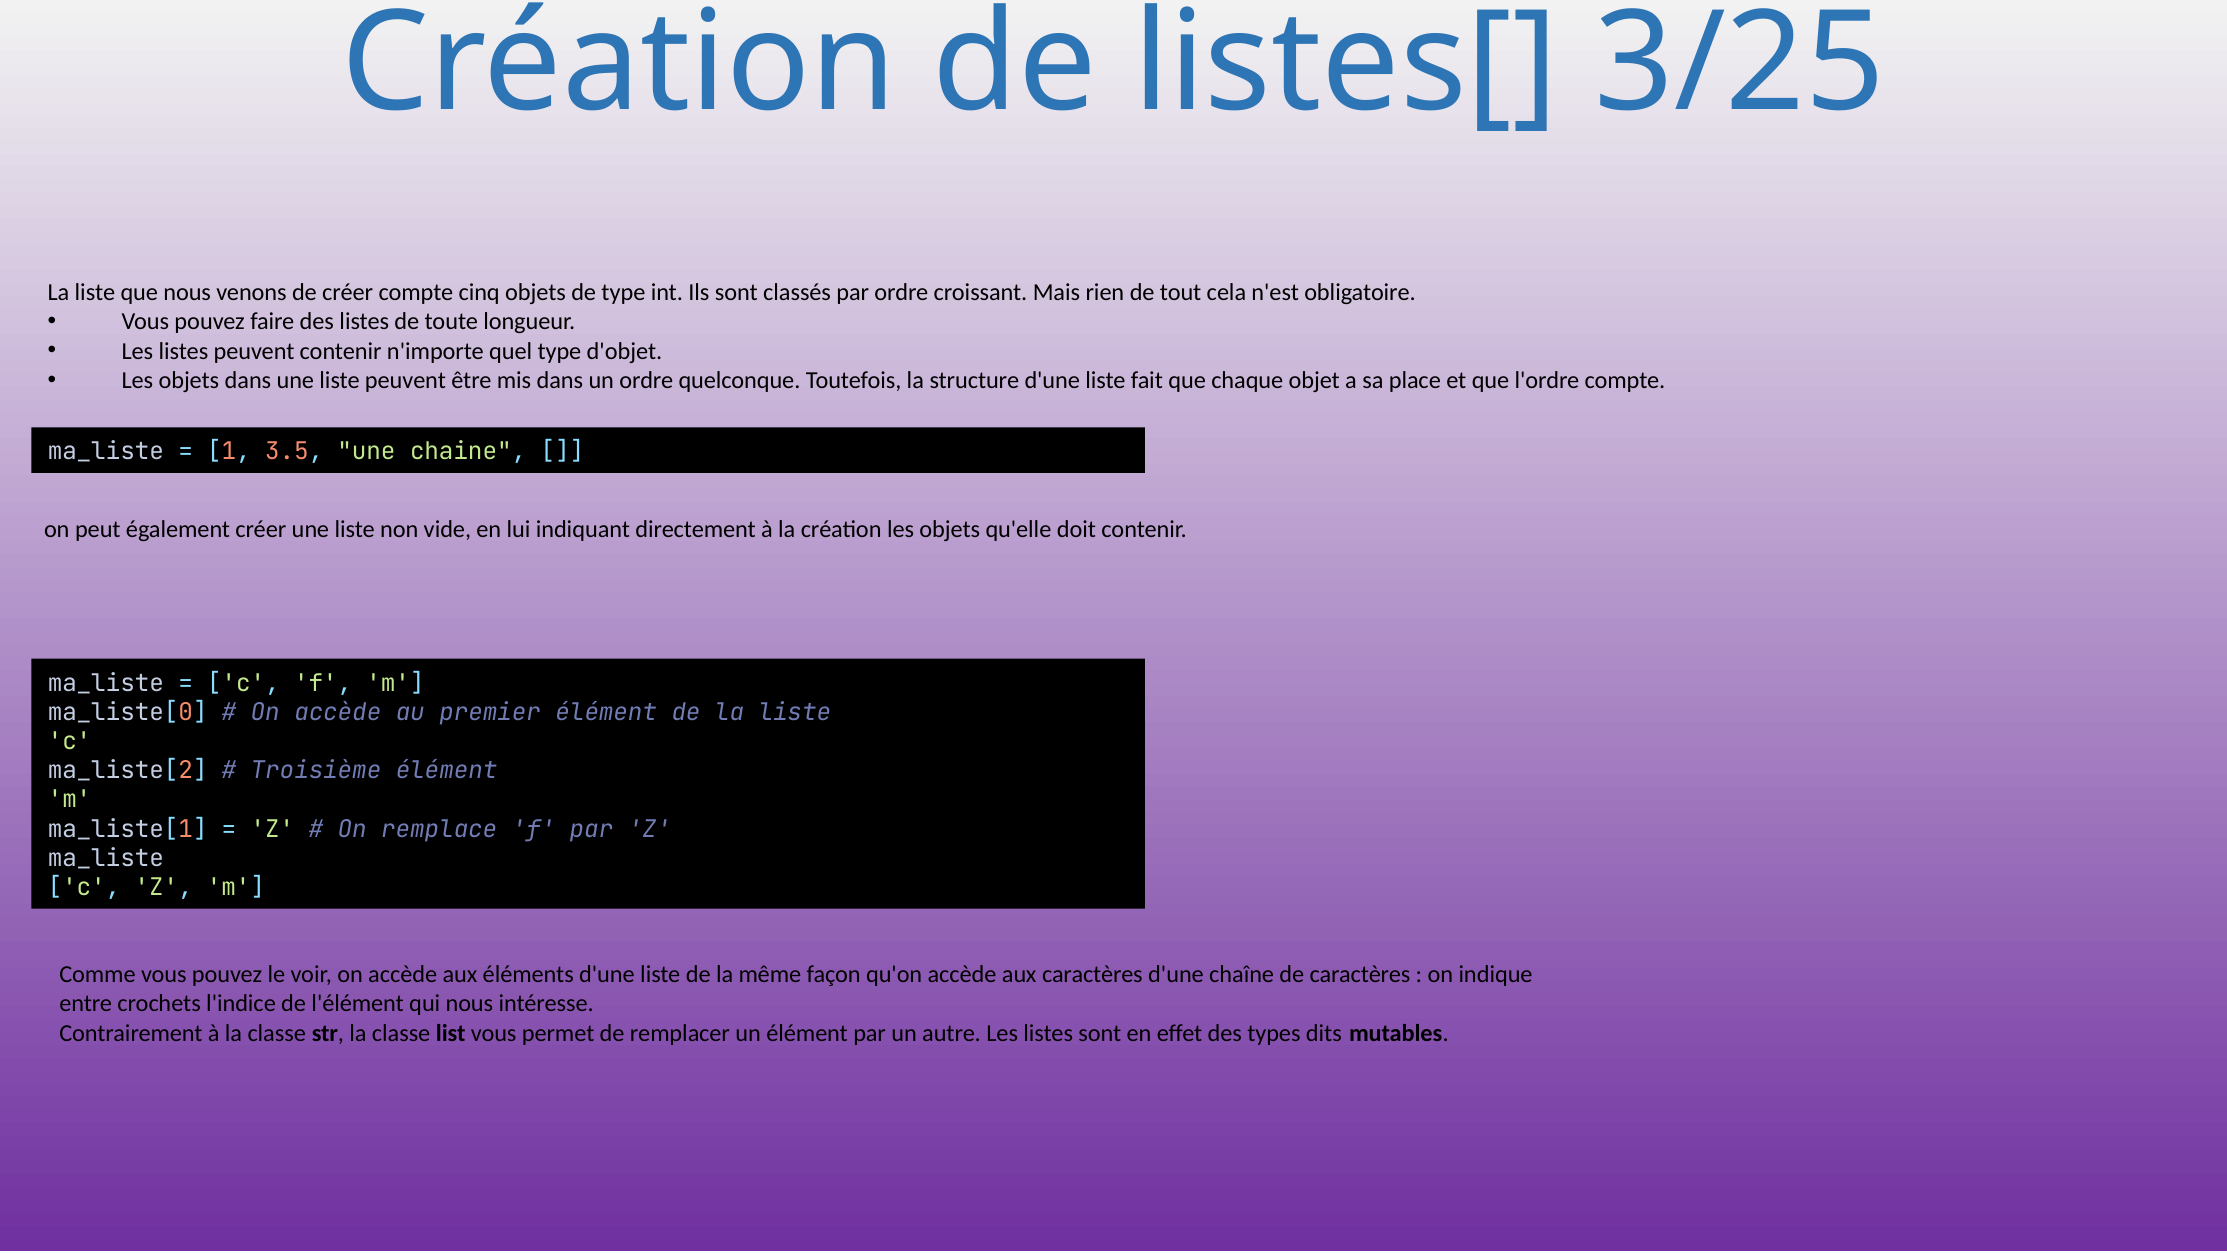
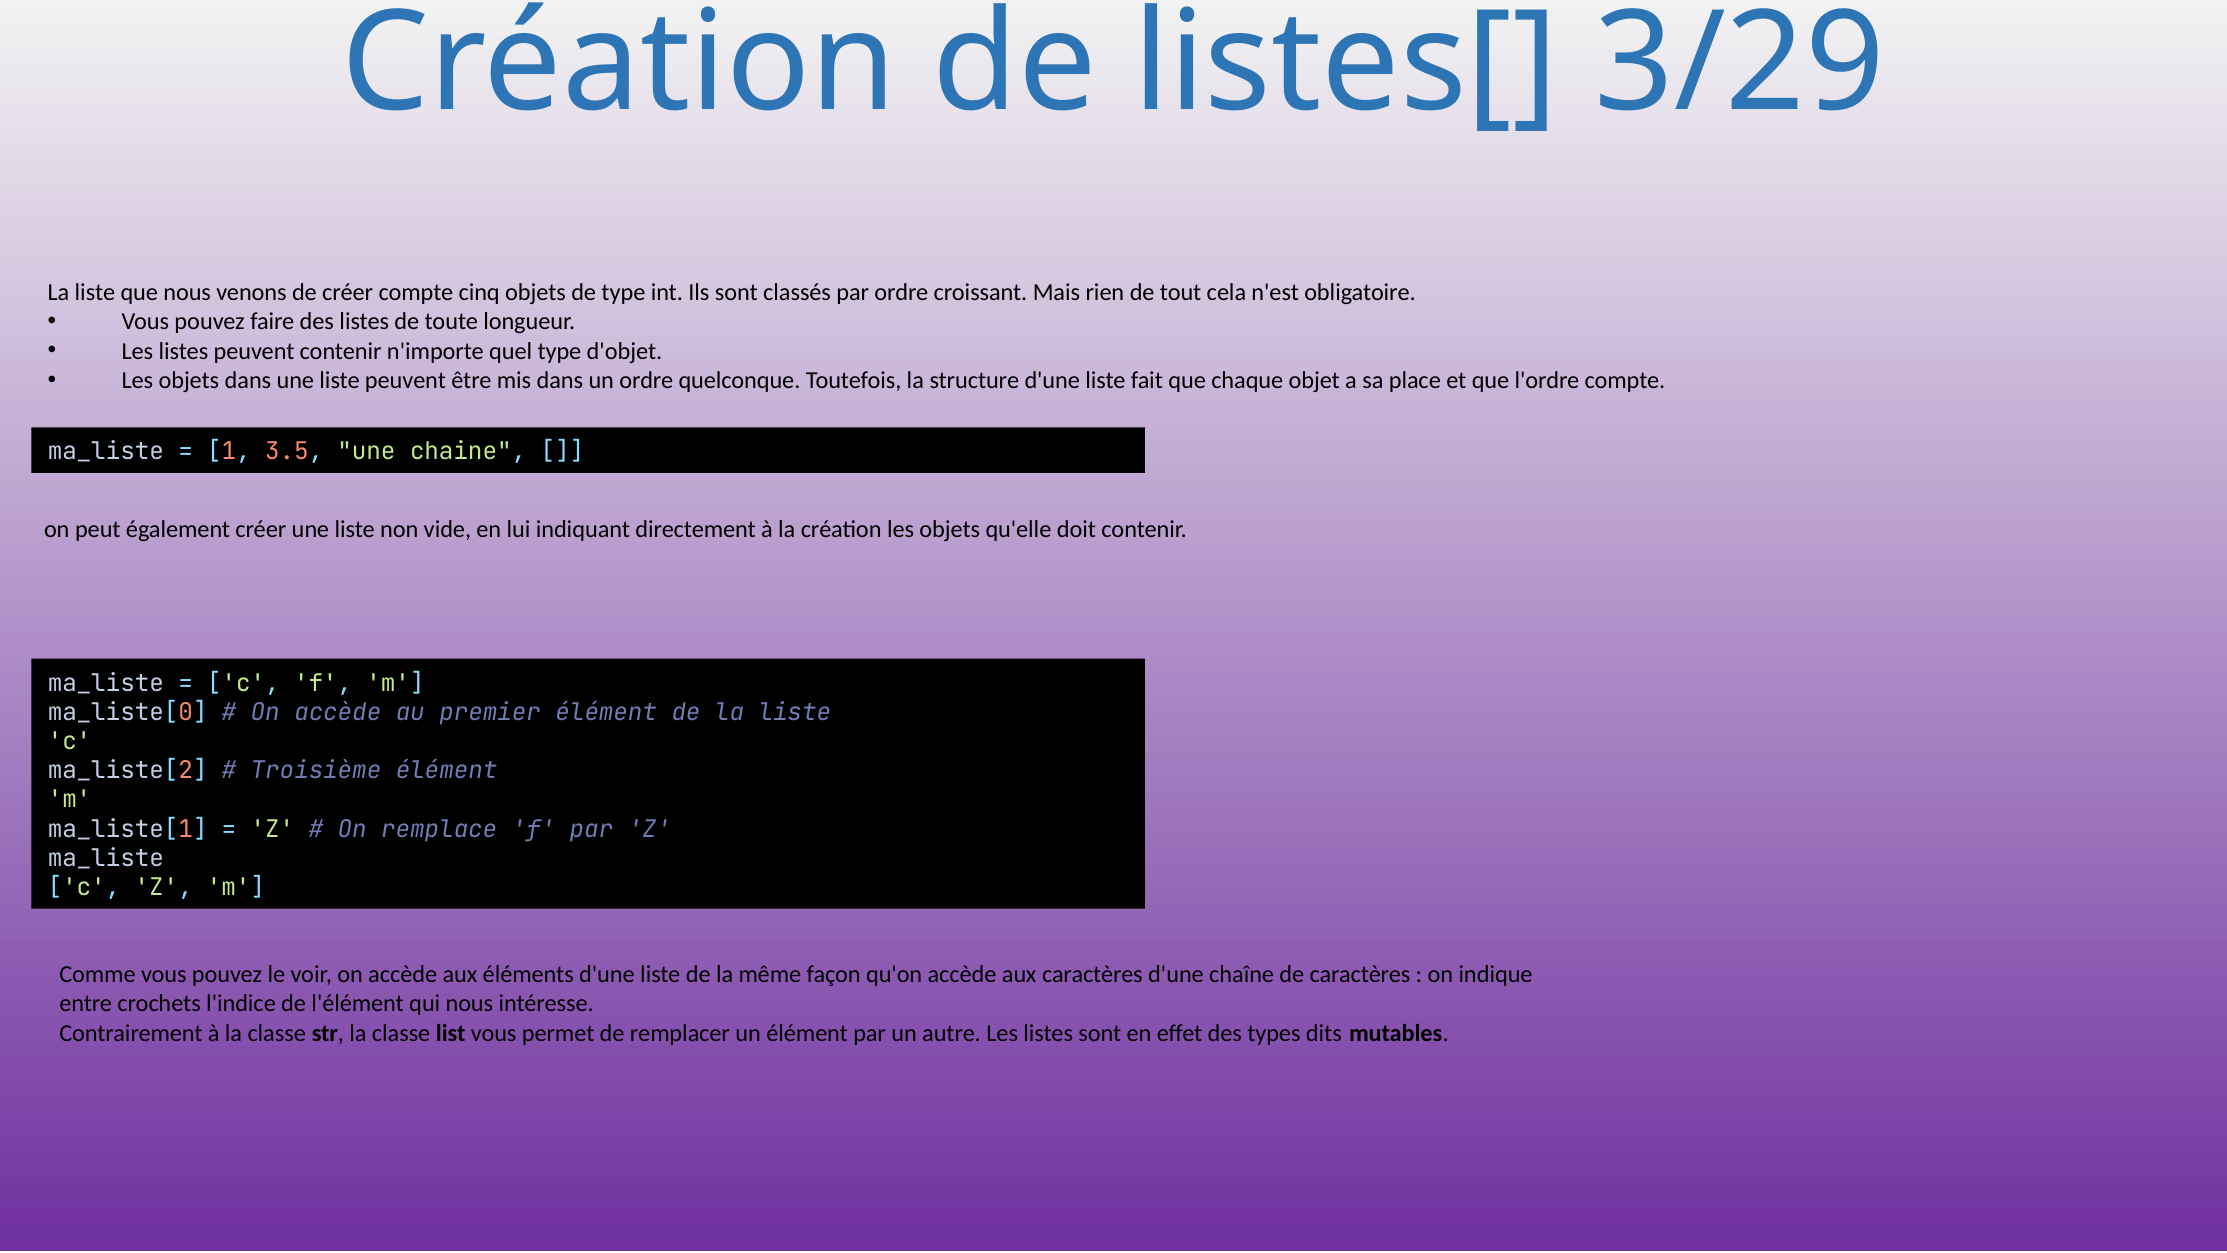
3/25: 3/25 -> 3/29
